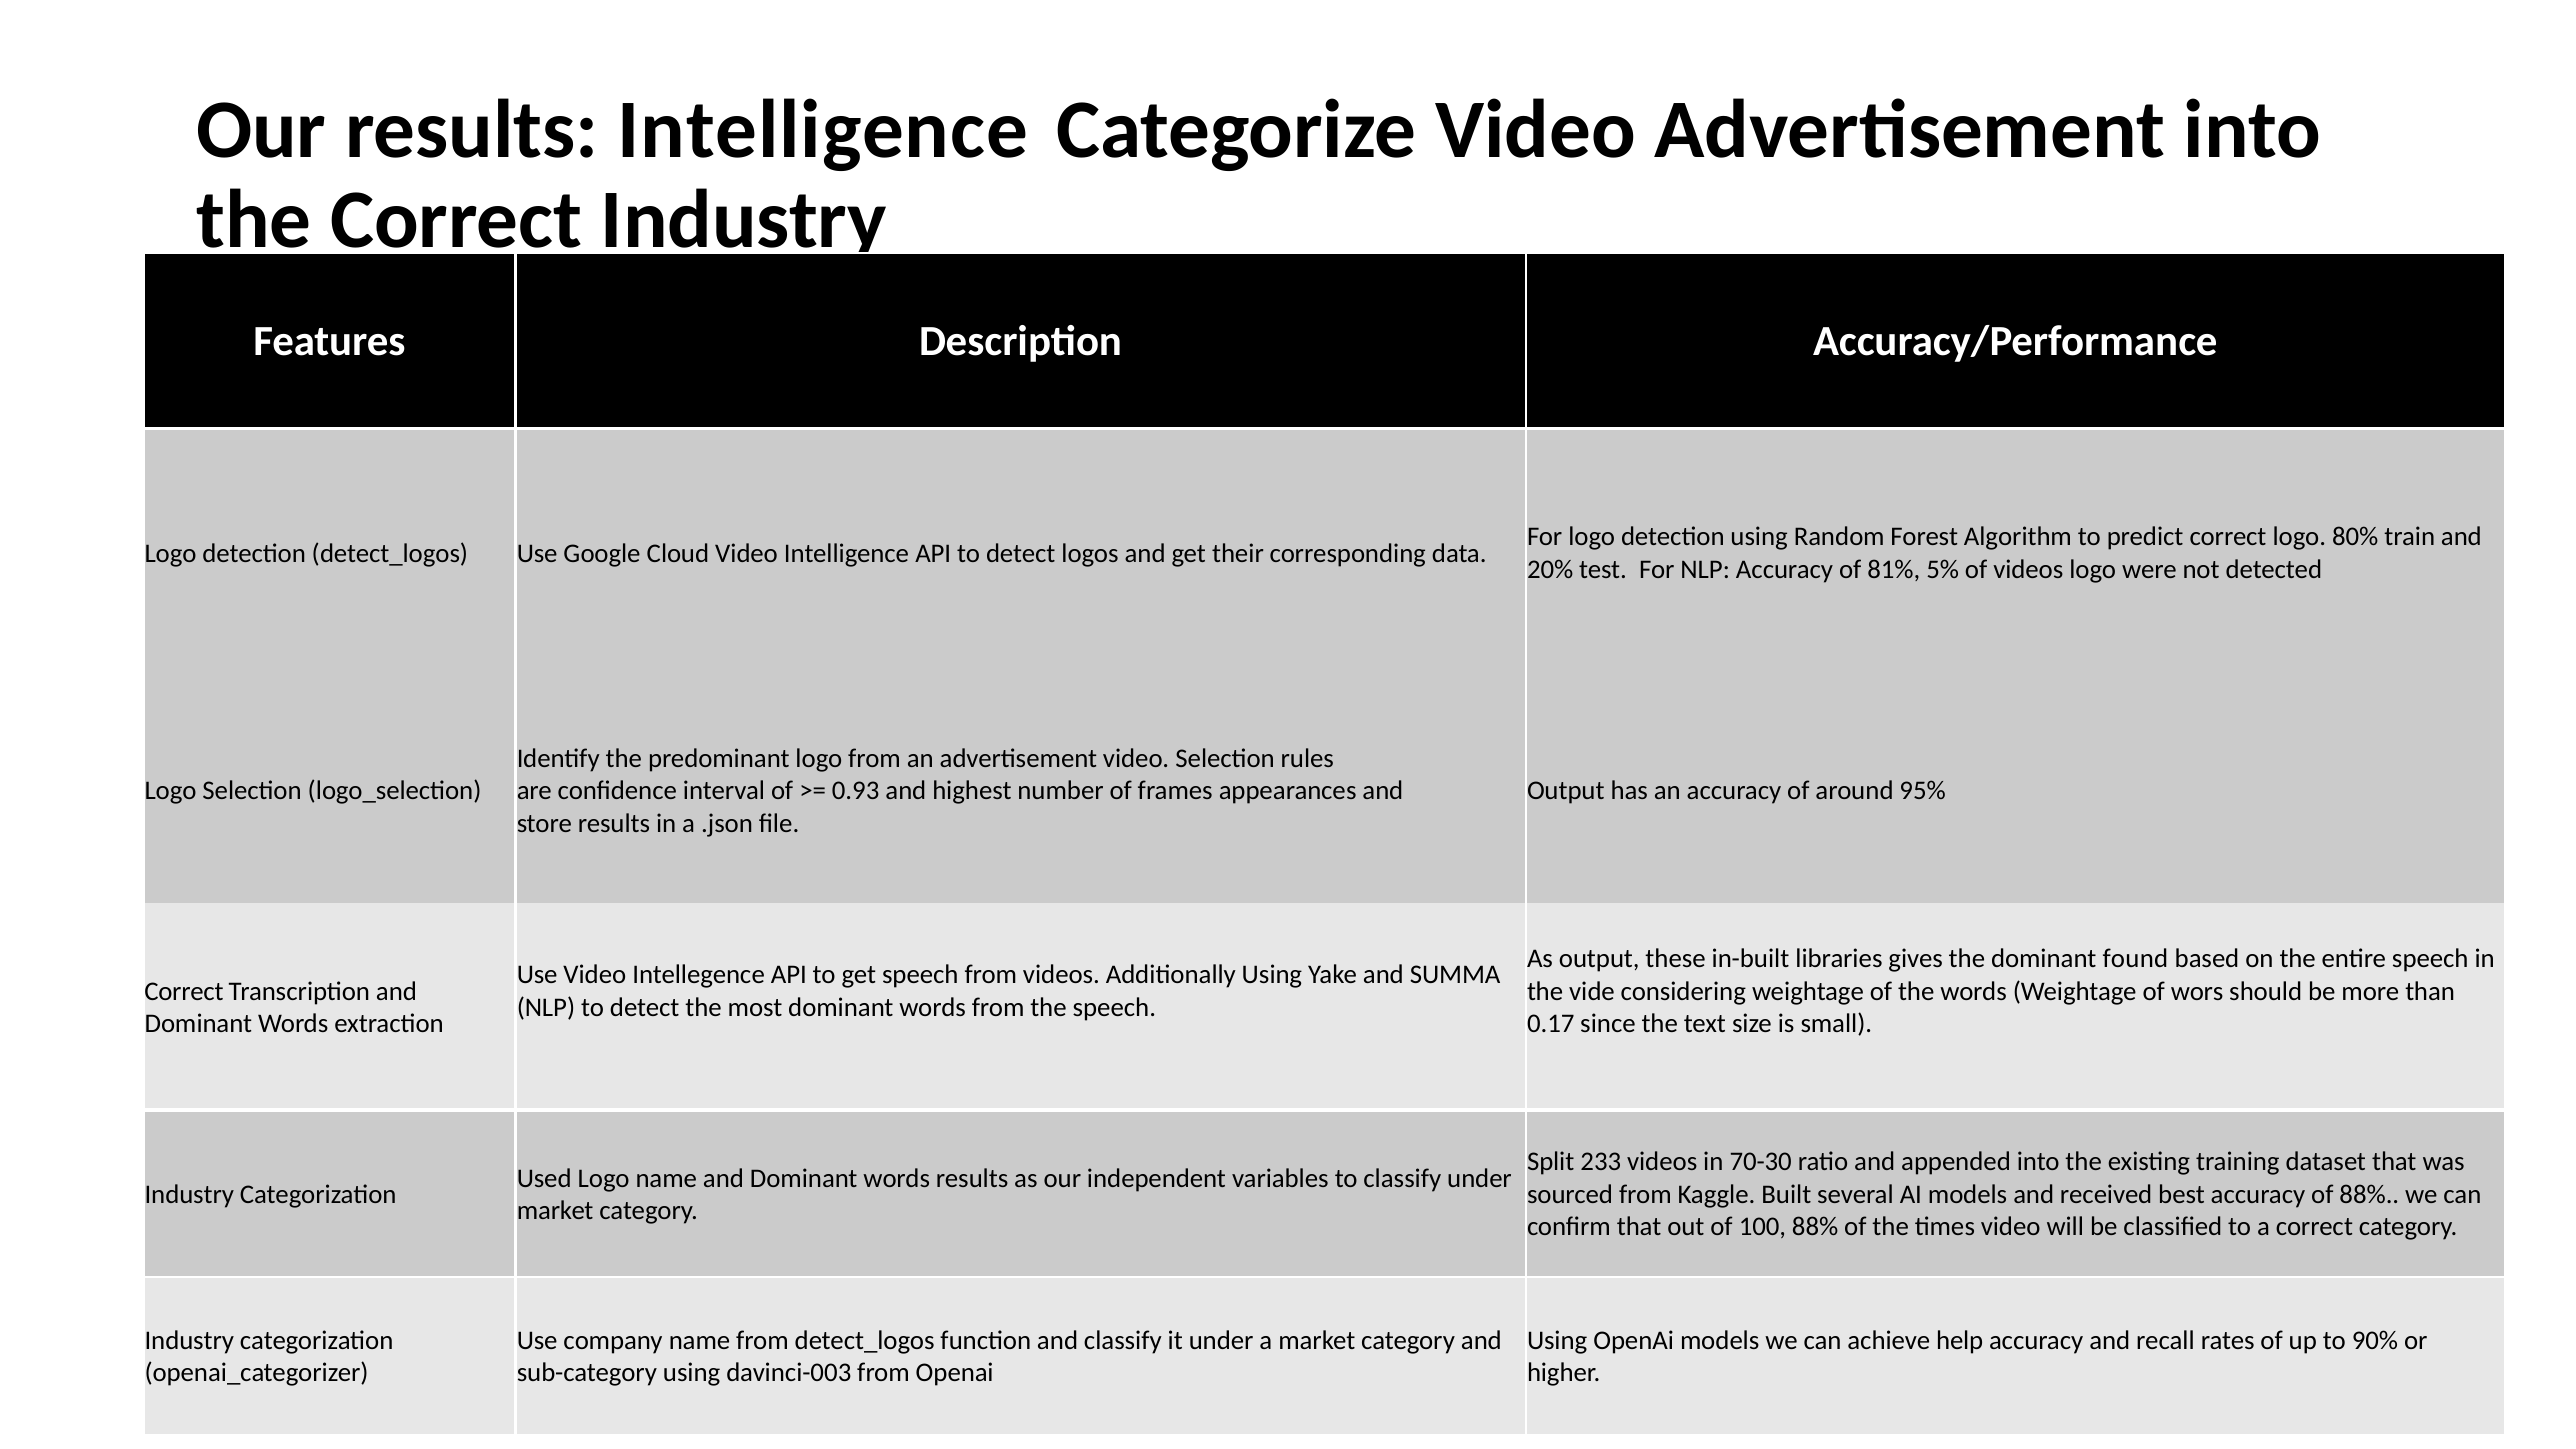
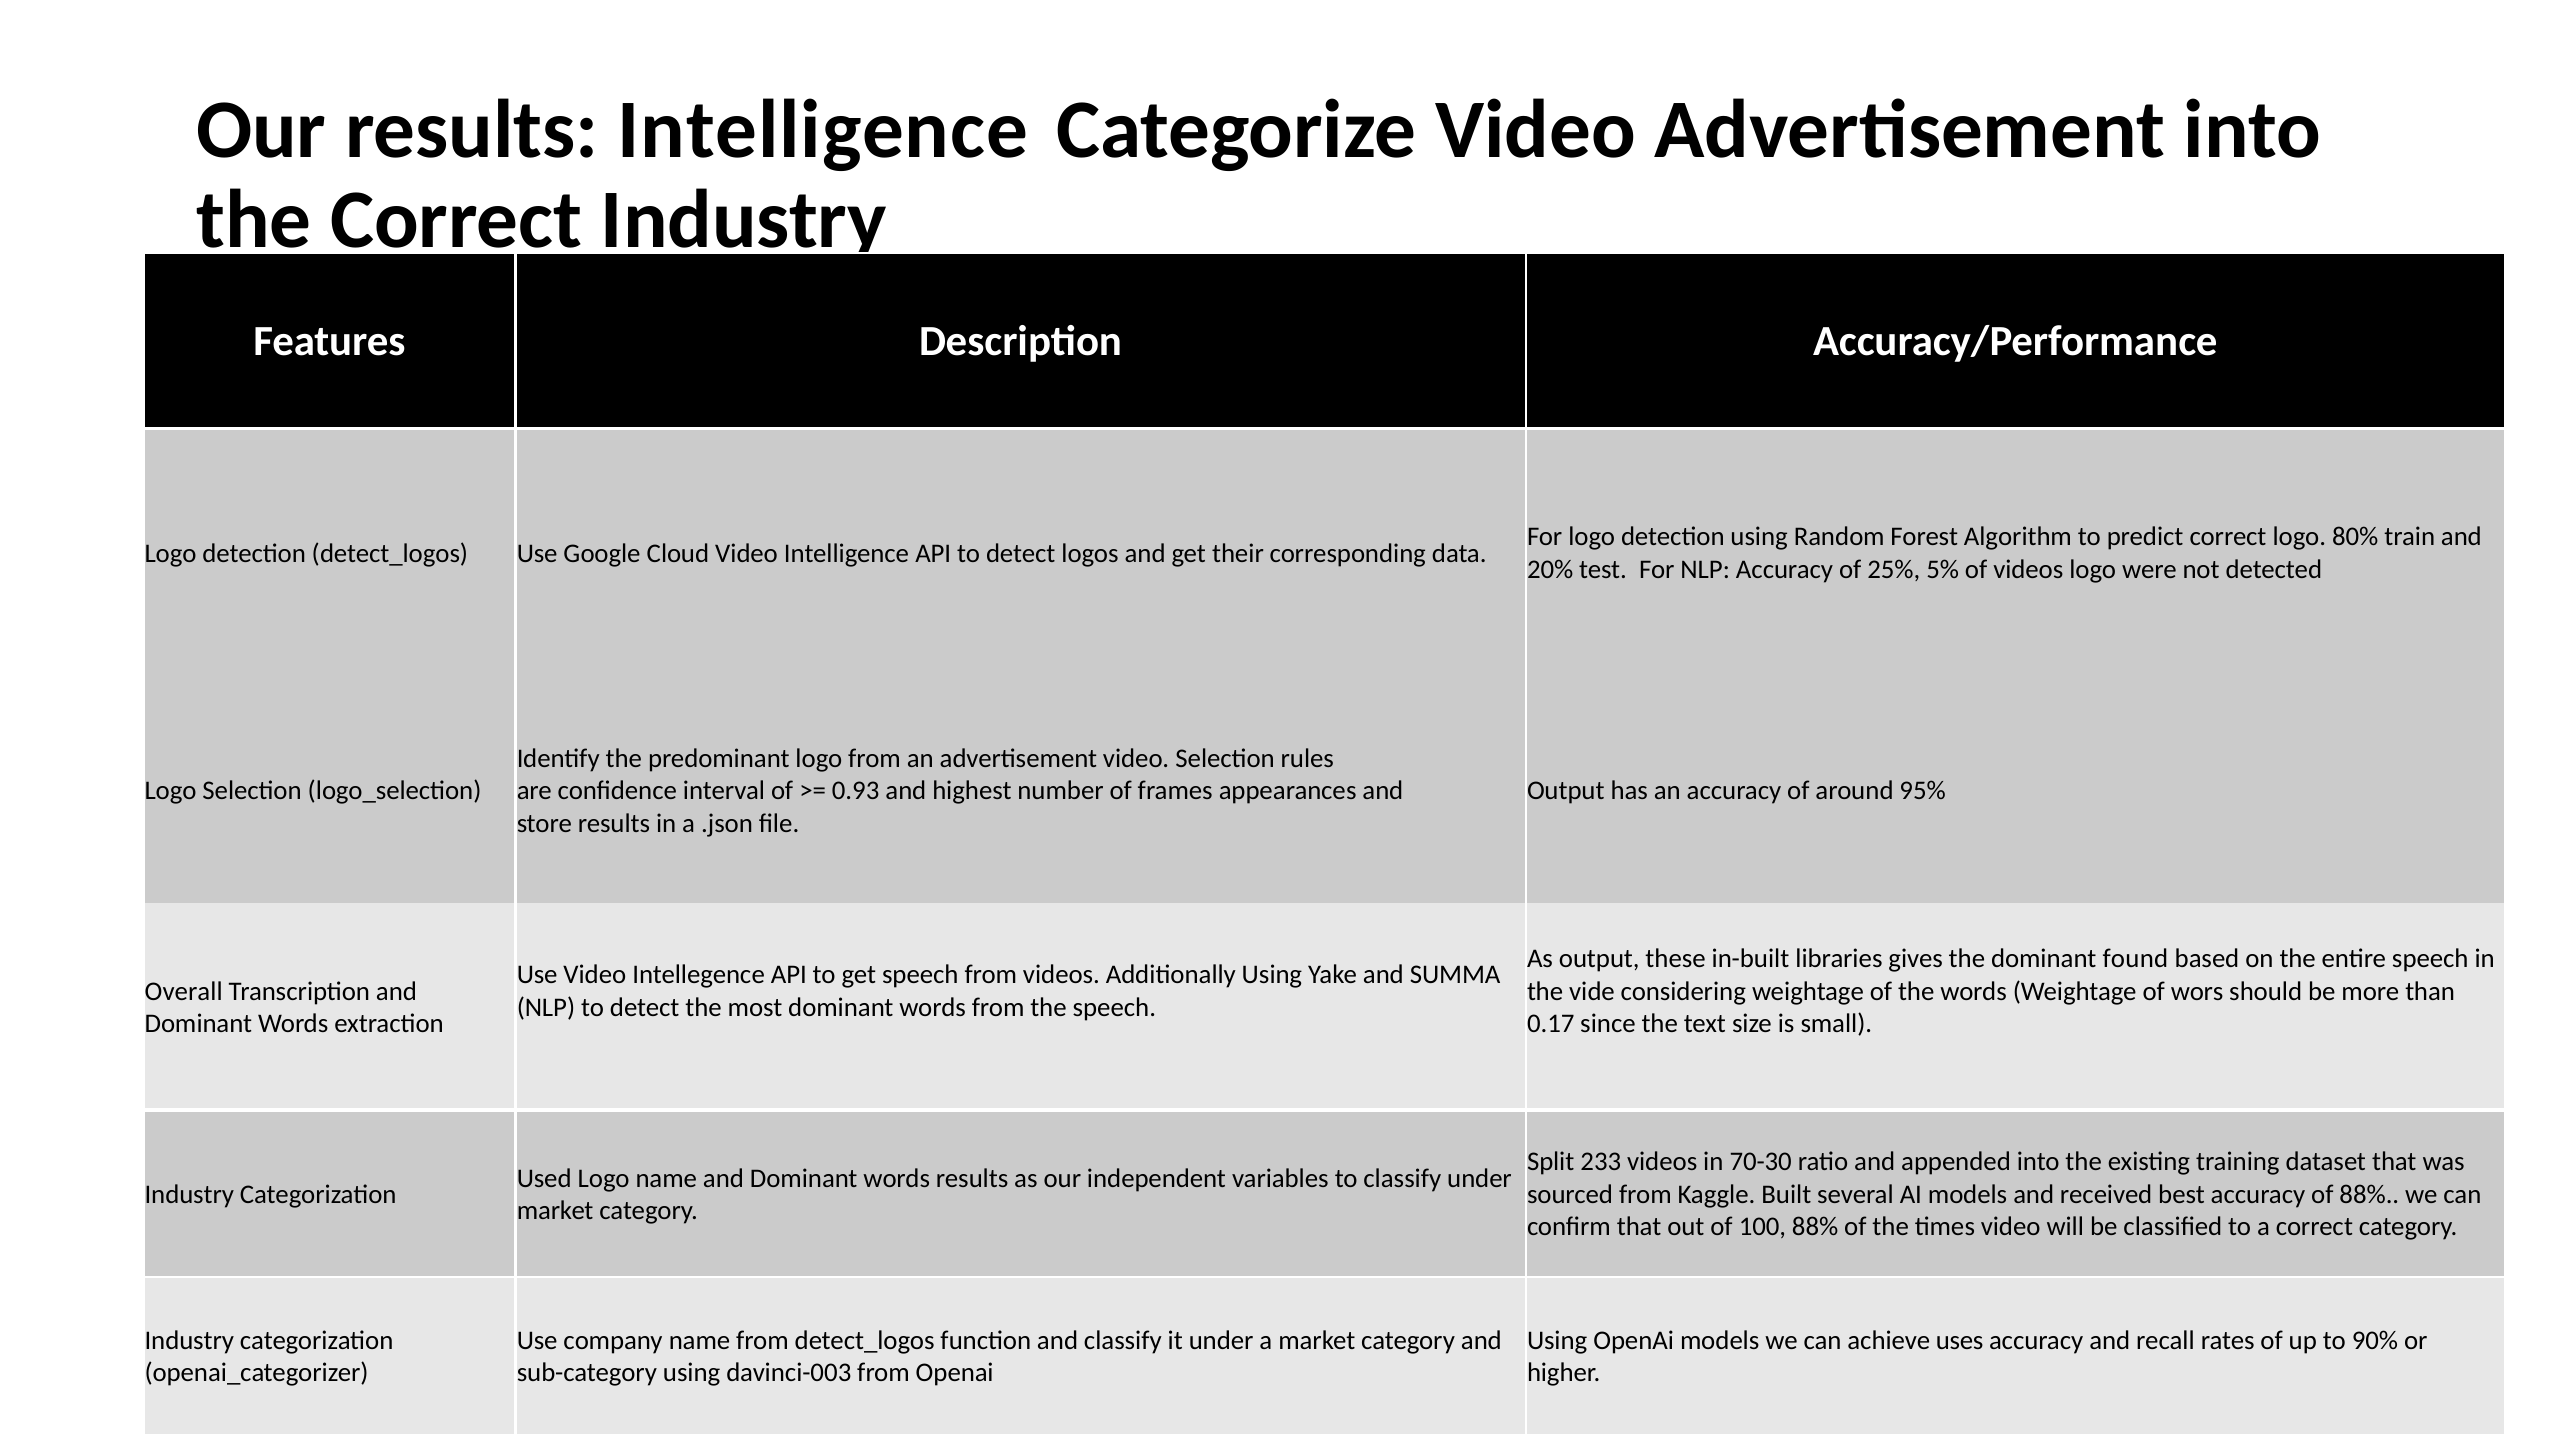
81%: 81% -> 25%
Correct at (184, 991): Correct -> Overall
help: help -> uses
